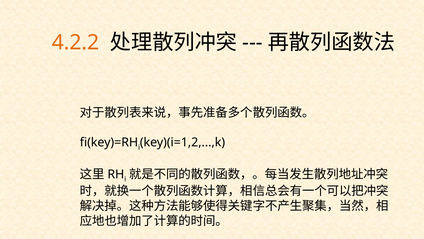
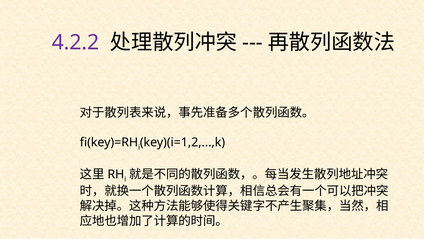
4.2.2 colour: orange -> purple
